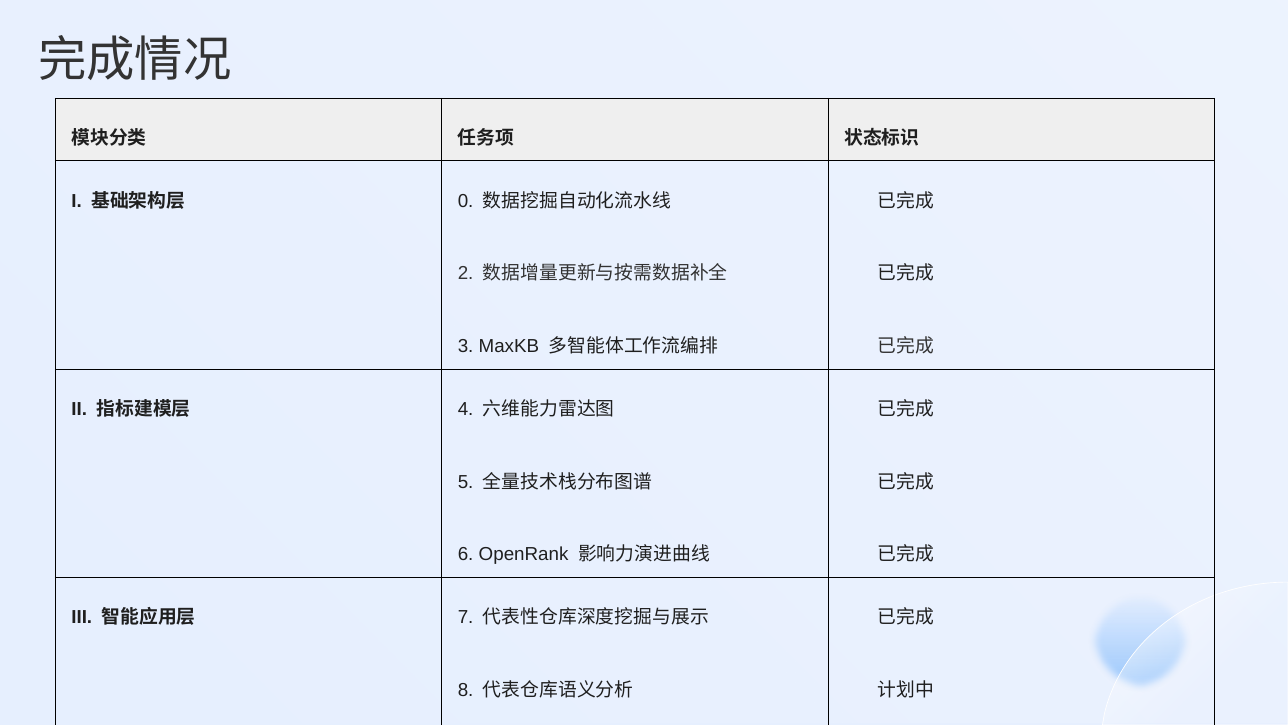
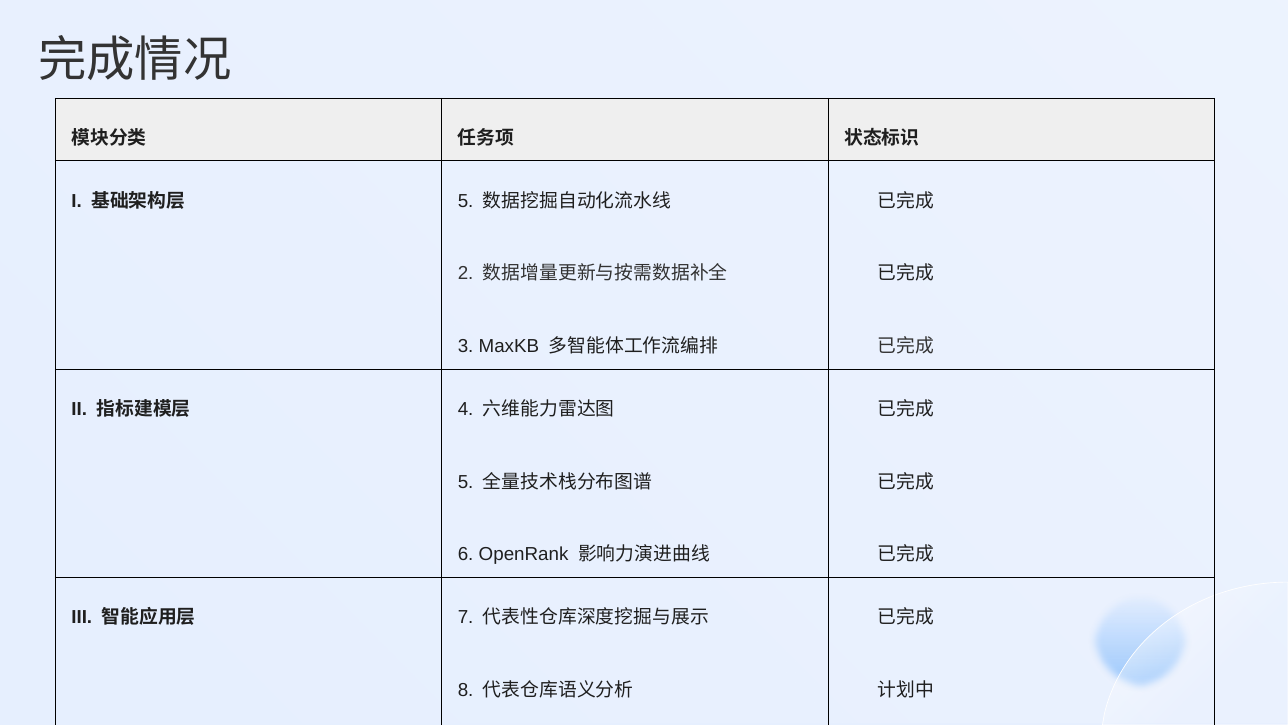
0 at (466, 201): 0 -> 5
